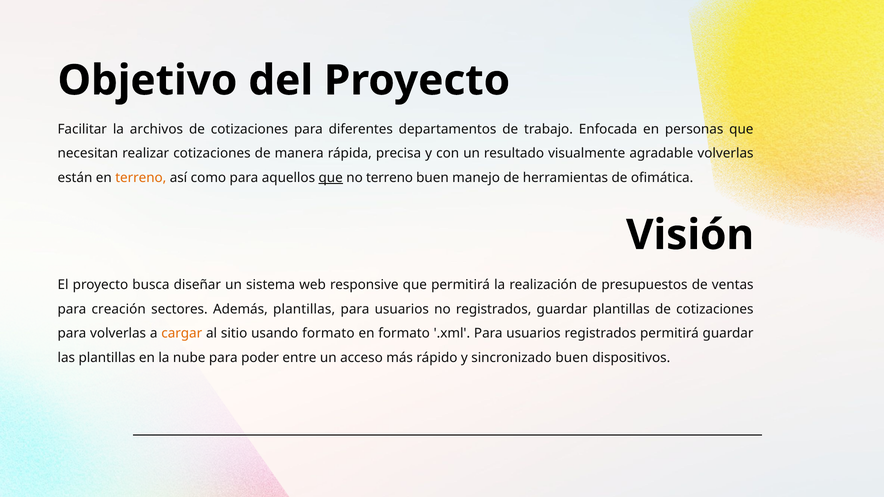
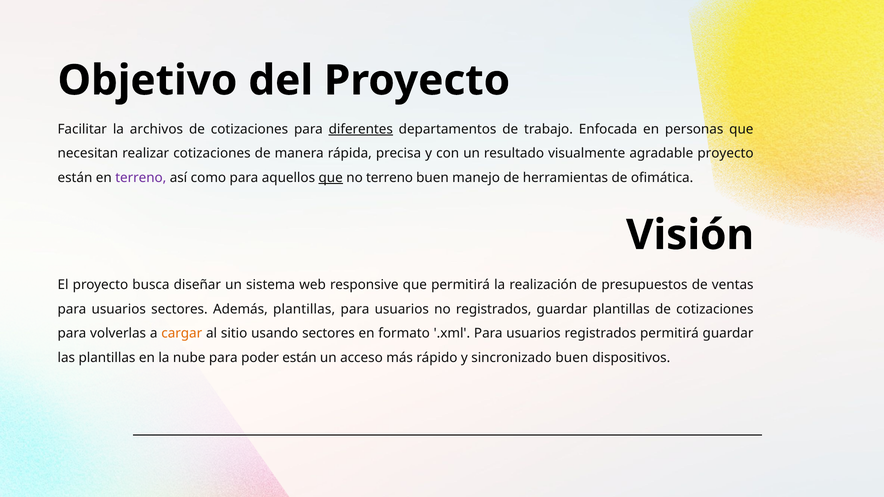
diferentes underline: none -> present
agradable volverlas: volverlas -> proyecto
terreno at (141, 178) colour: orange -> purple
creación at (119, 309): creación -> usuarios
usando formato: formato -> sectores
poder entre: entre -> están
